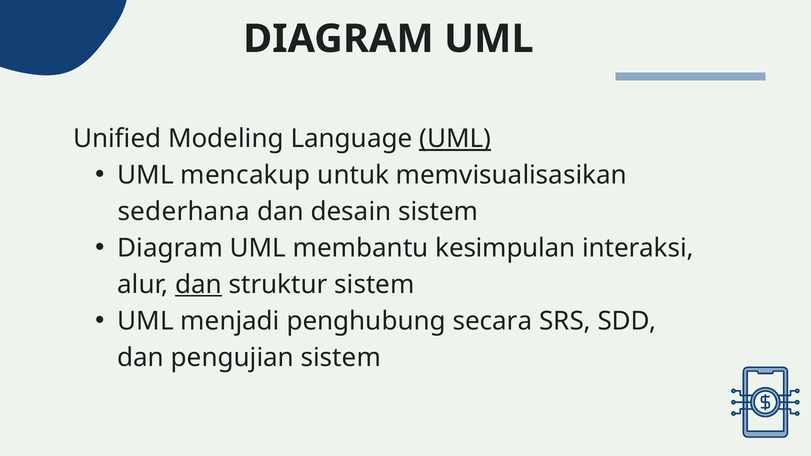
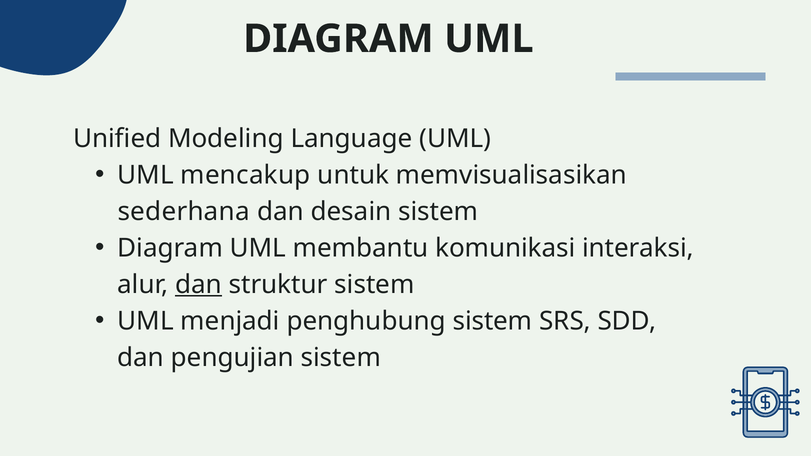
UML at (455, 139) underline: present -> none
kesimpulan: kesimpulan -> komunikasi
penghubung secara: secara -> sistem
